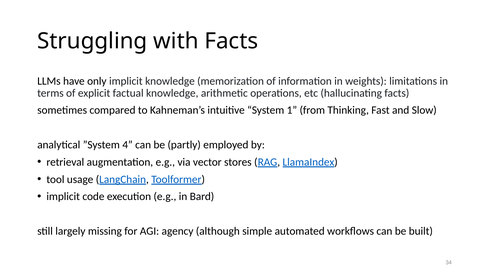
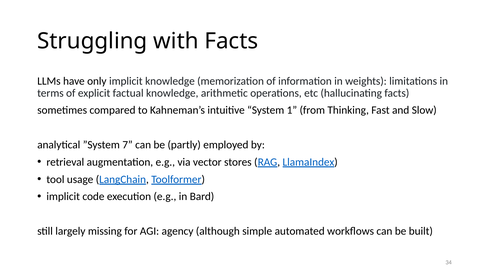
4: 4 -> 7
